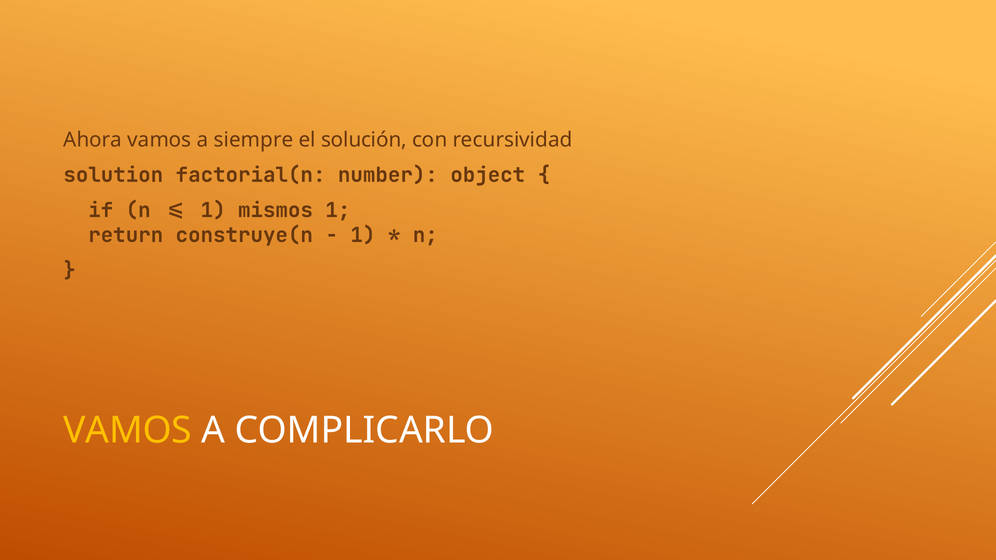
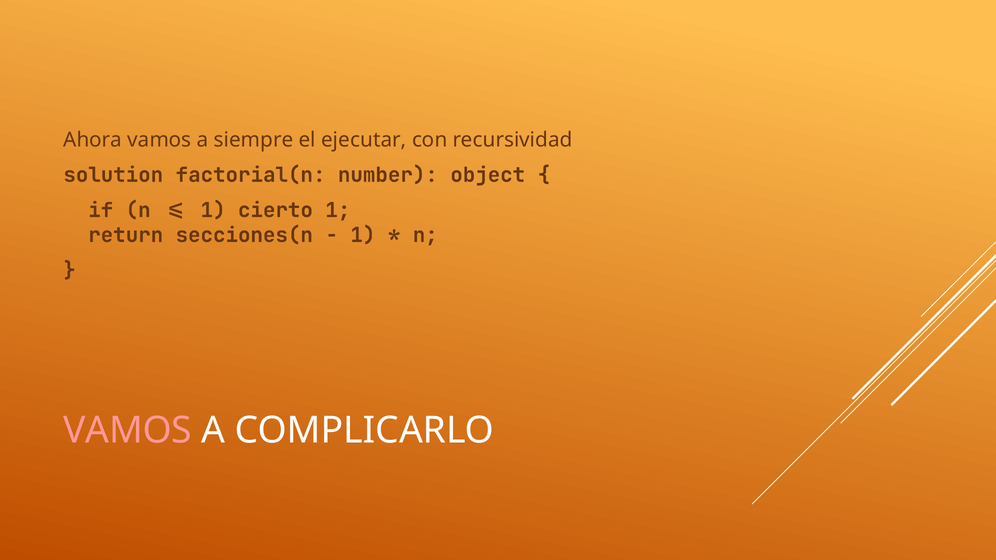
solución: solución -> ejecutar
mismos: mismos -> cierto
construye(n: construye(n -> secciones(n
VAMOS at (128, 431) colour: yellow -> pink
